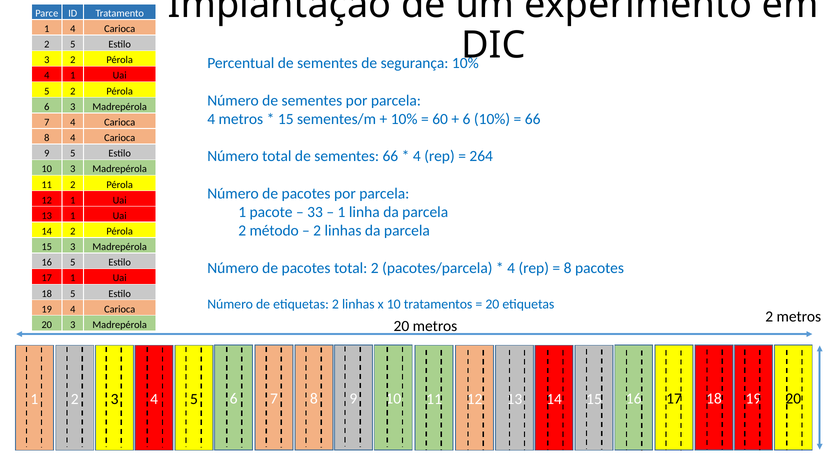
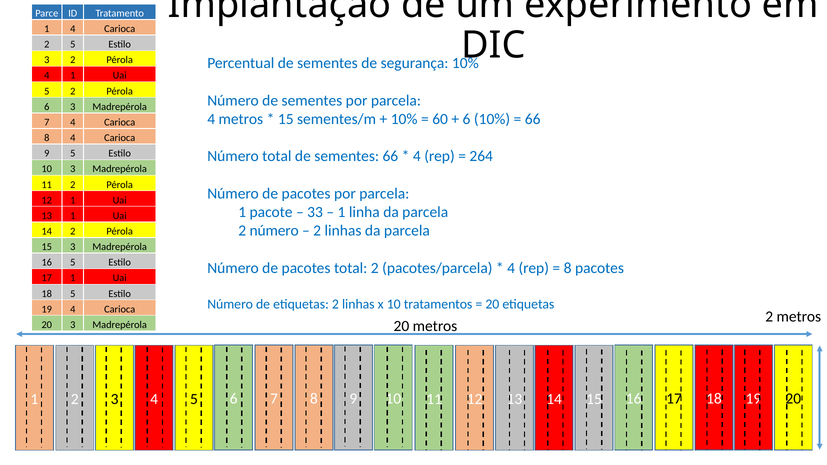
2 método: método -> número
